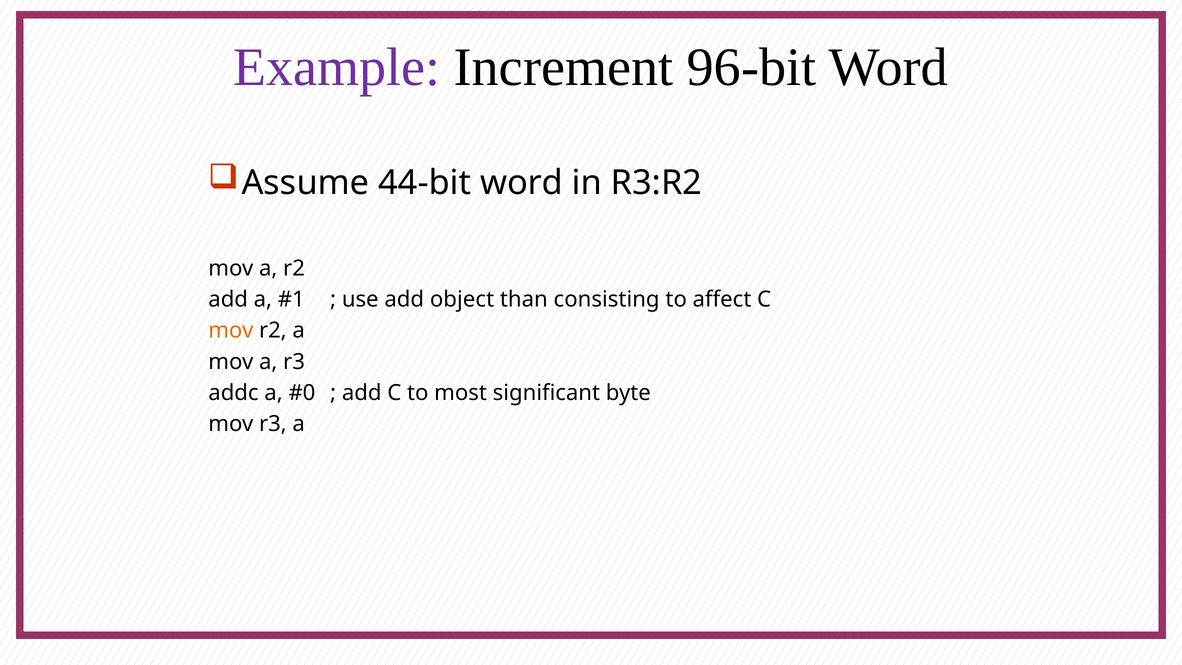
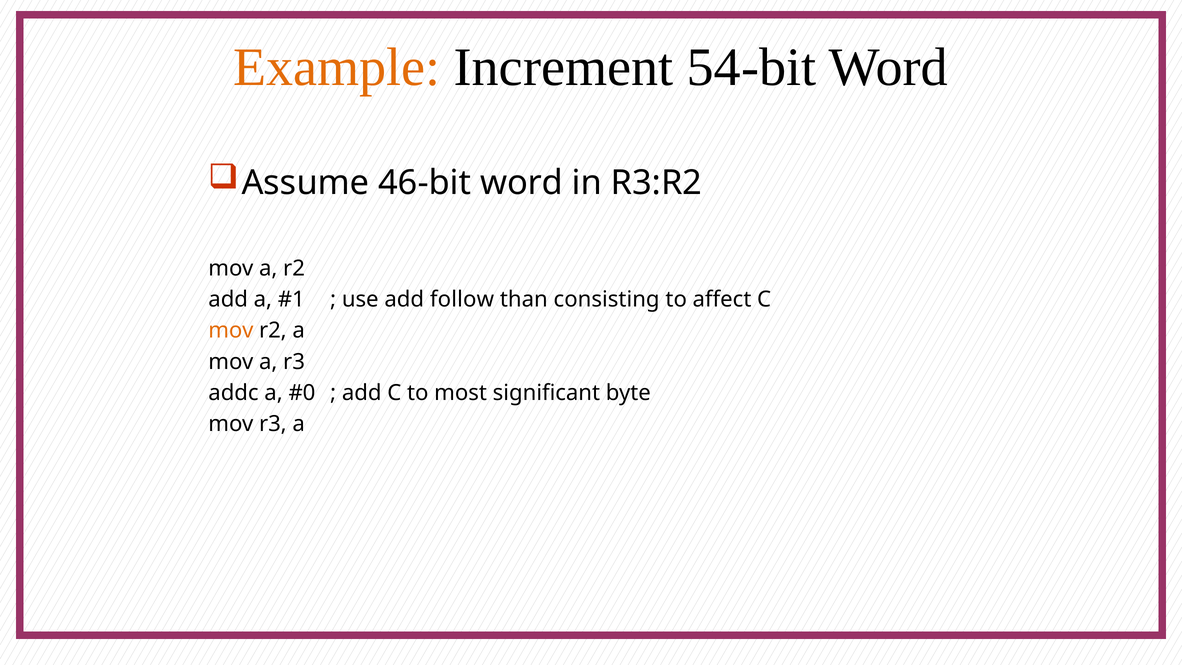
Example colour: purple -> orange
96-bit: 96-bit -> 54-bit
44-bit: 44-bit -> 46-bit
object: object -> follow
